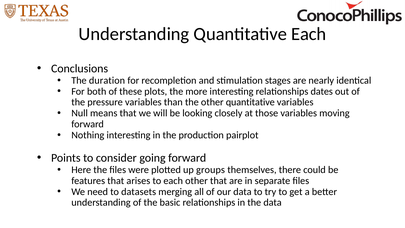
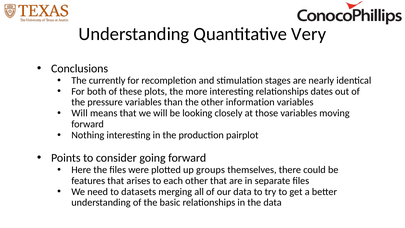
Quantitative Each: Each -> Very
duration: duration -> currently
other quantitative: quantitative -> information
Null at (80, 113): Null -> Will
